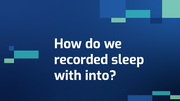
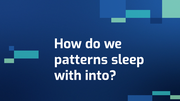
recorded: recorded -> patterns
